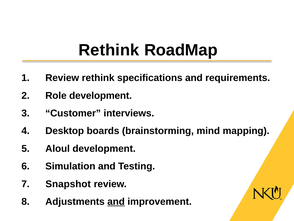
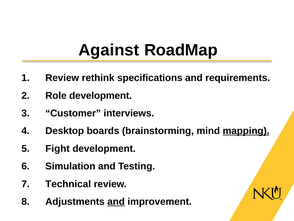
Rethink at (109, 50): Rethink -> Against
mapping underline: none -> present
Aloul: Aloul -> Fight
Snapshot: Snapshot -> Technical
